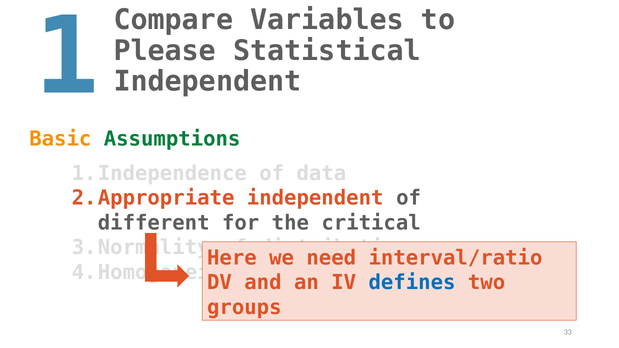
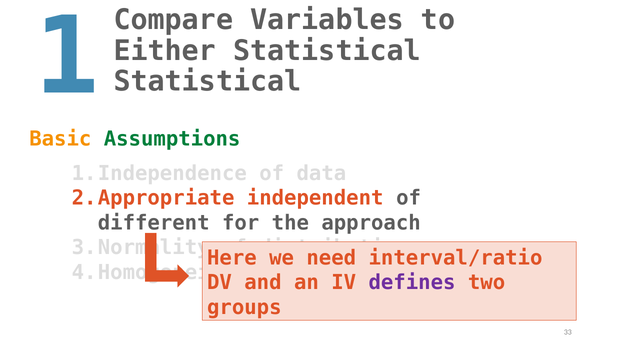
Please: Please -> Either
Independent at (208, 81): Independent -> Statistical
critical: critical -> approach
defines colour: blue -> purple
